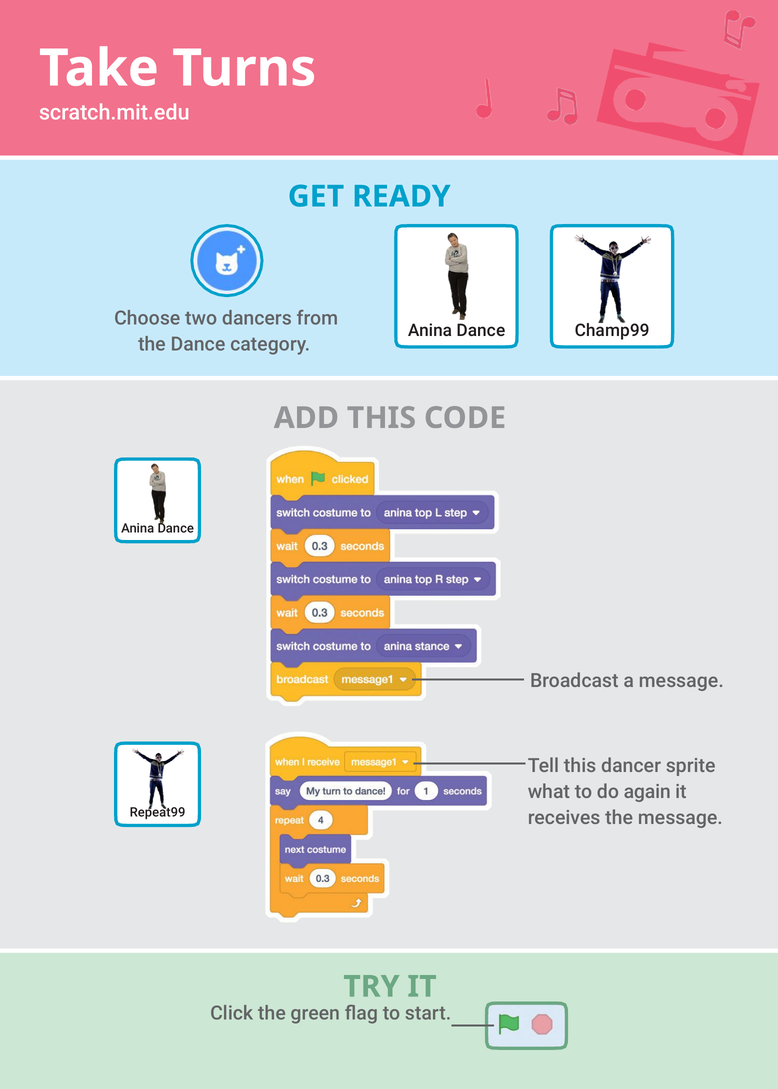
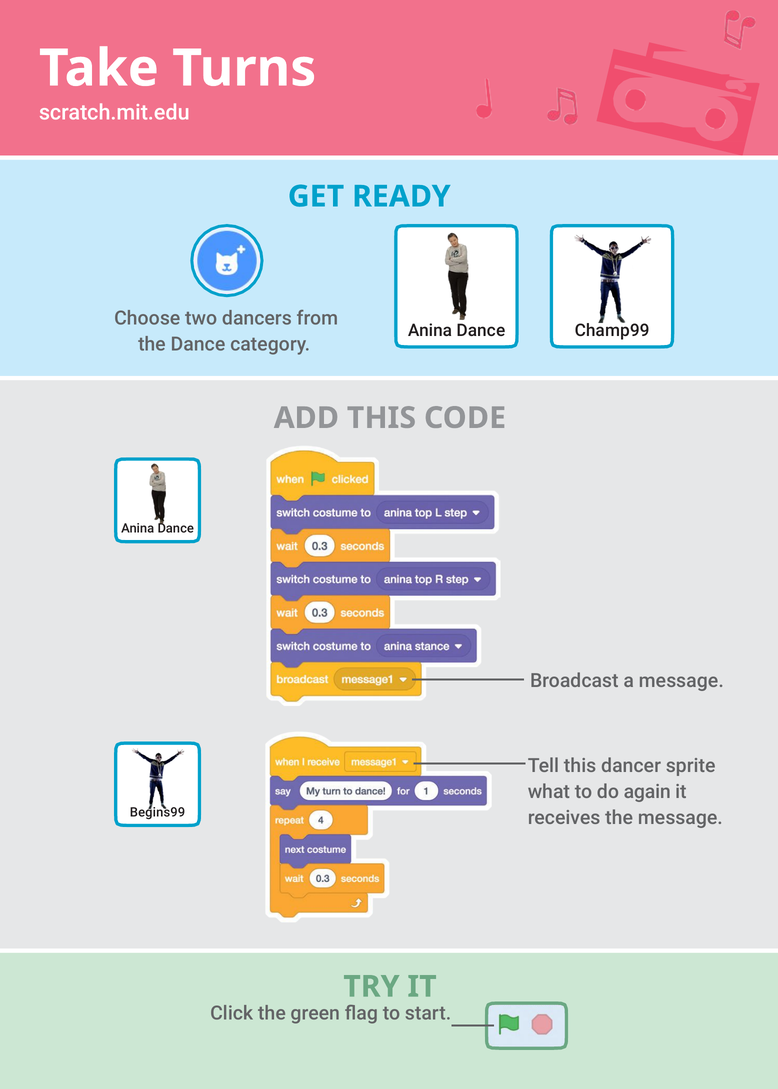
Repeat99: Repeat99 -> Begins99
